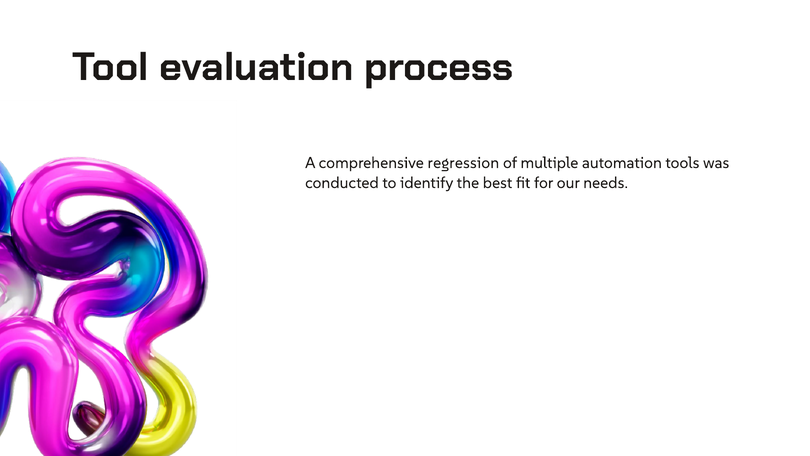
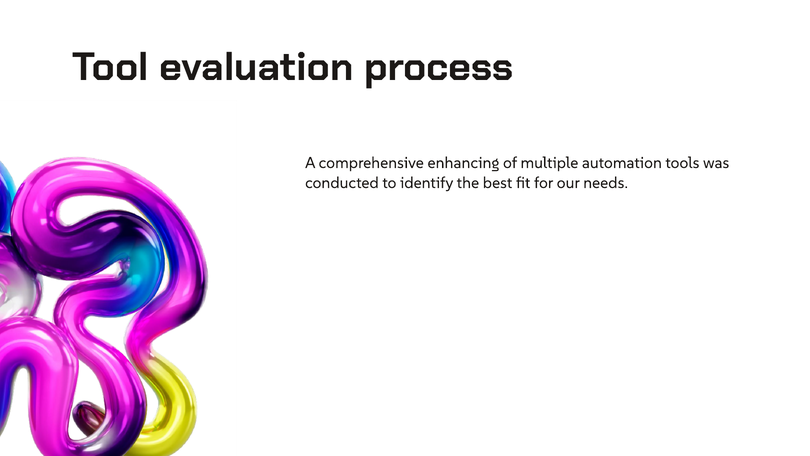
regression: regression -> enhancing
